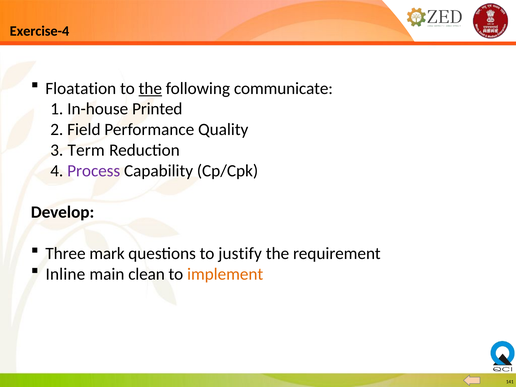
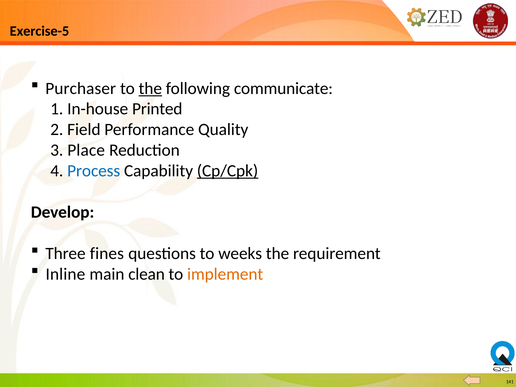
Exercise-4: Exercise-4 -> Exercise-5
Floatation: Floatation -> Purchaser
Term: Term -> Place
Process colour: purple -> blue
Cp/Cpk underline: none -> present
mark: mark -> fines
justify: justify -> weeks
